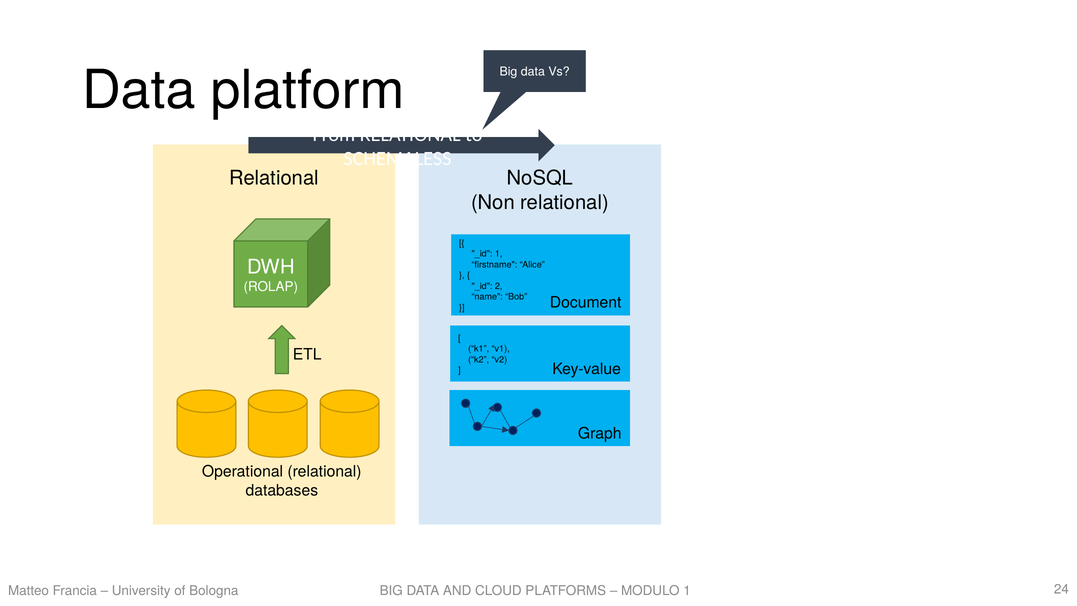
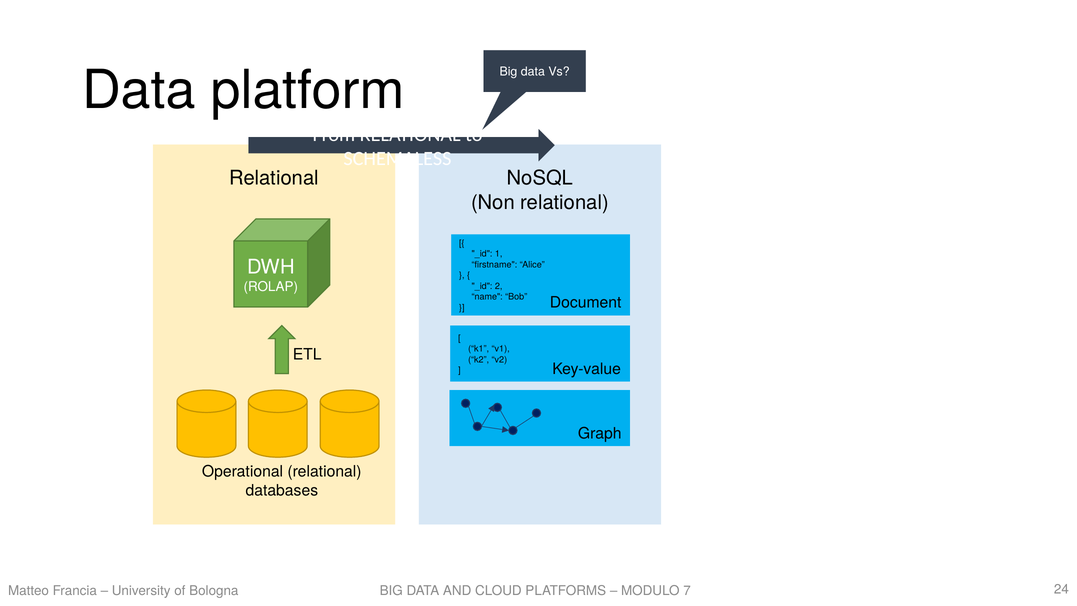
1 at (687, 591): 1 -> 7
